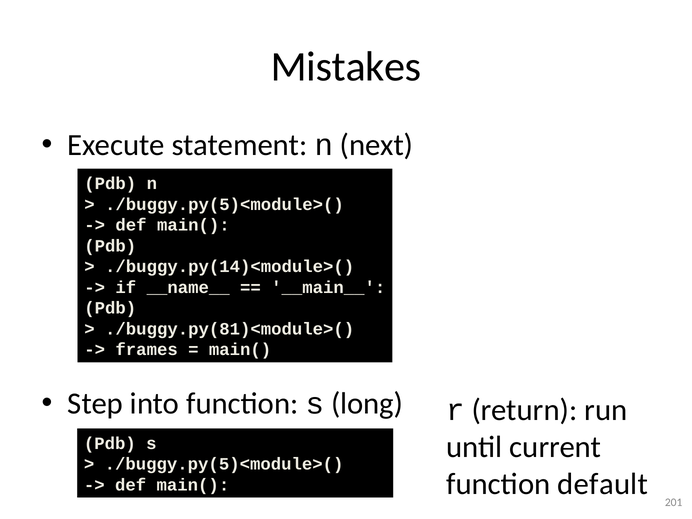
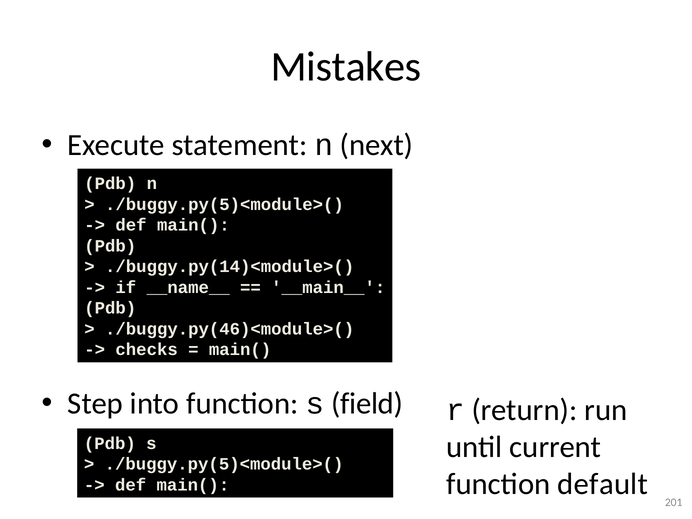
./buggy.py(81)<module>(: ./buggy.py(81)<module>( -> ./buggy.py(46)<module>(
frames: frames -> checks
long: long -> field
